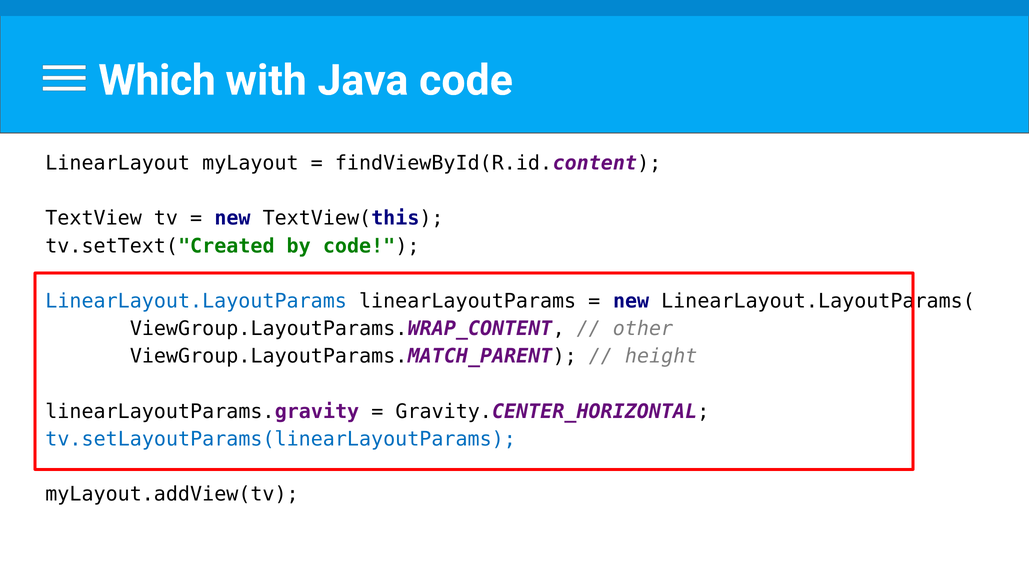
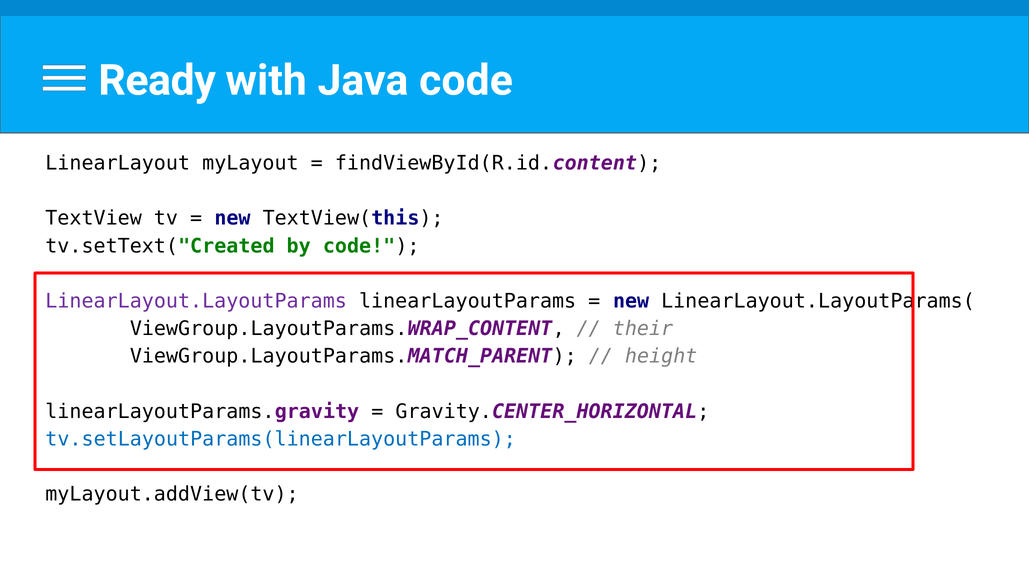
Which: Which -> Ready
LinearLayout.LayoutParams colour: blue -> purple
other: other -> their
